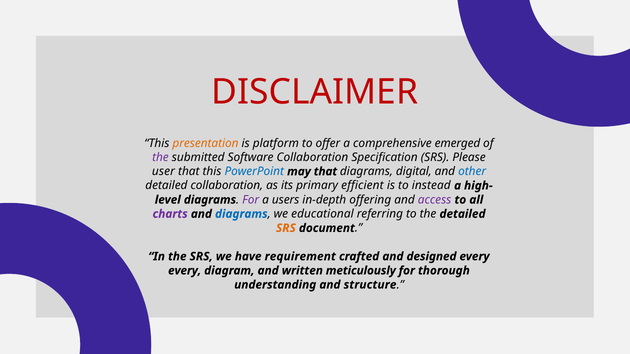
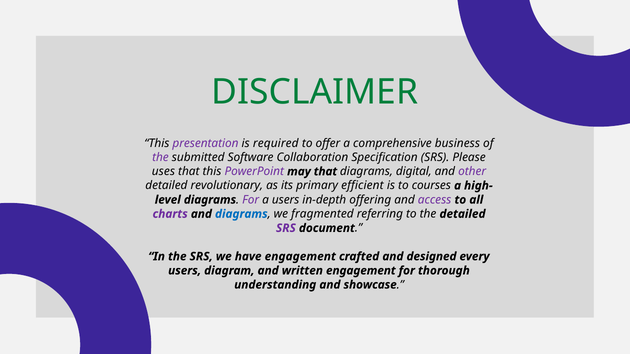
DISCLAIMER colour: red -> green
presentation colour: orange -> purple
platform: platform -> required
emerged: emerged -> business
user: user -> uses
PowerPoint colour: blue -> purple
other colour: blue -> purple
detailed collaboration: collaboration -> revolutionary
instead: instead -> courses
educational: educational -> fragmented
SRS at (286, 228) colour: orange -> purple
have requirement: requirement -> engagement
every at (185, 271): every -> users
written meticulously: meticulously -> engagement
structure: structure -> showcase
